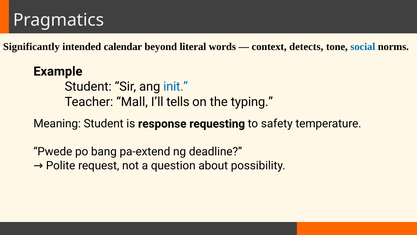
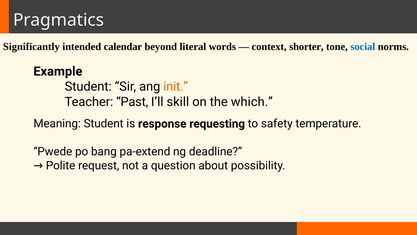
detects: detects -> shorter
init colour: blue -> orange
Mall: Mall -> Past
tells: tells -> skill
typing: typing -> which
